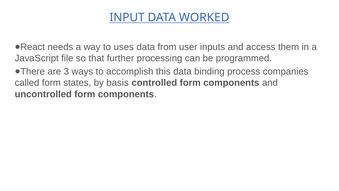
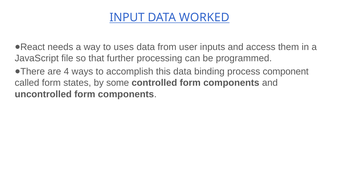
3: 3 -> 4
companies: companies -> component
basis: basis -> some
